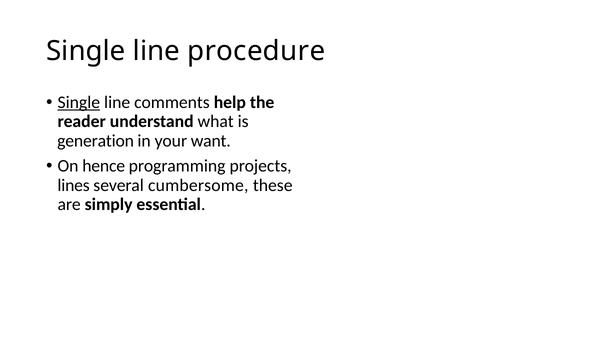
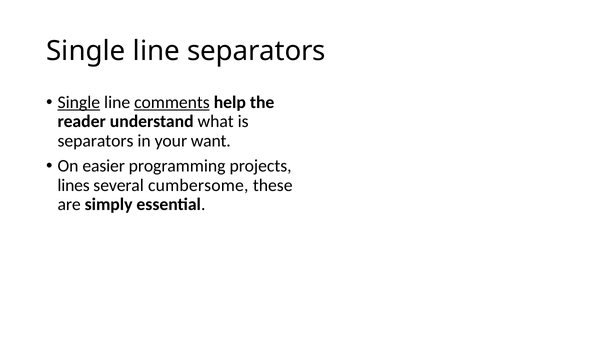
line procedure: procedure -> separators
comments underline: none -> present
generation at (96, 141): generation -> separators
hence: hence -> easier
